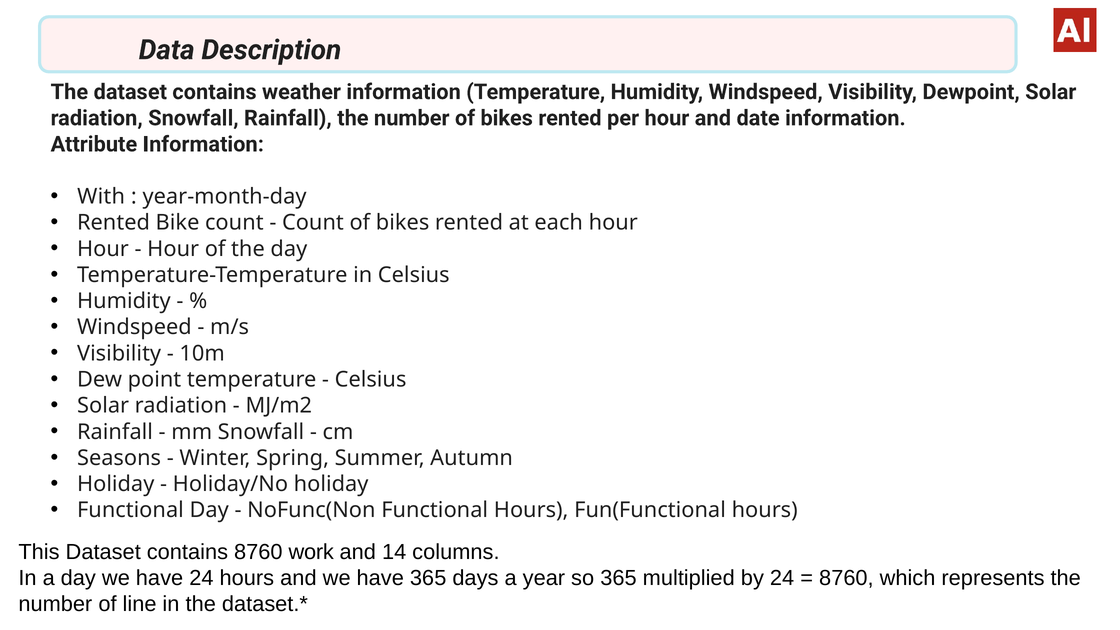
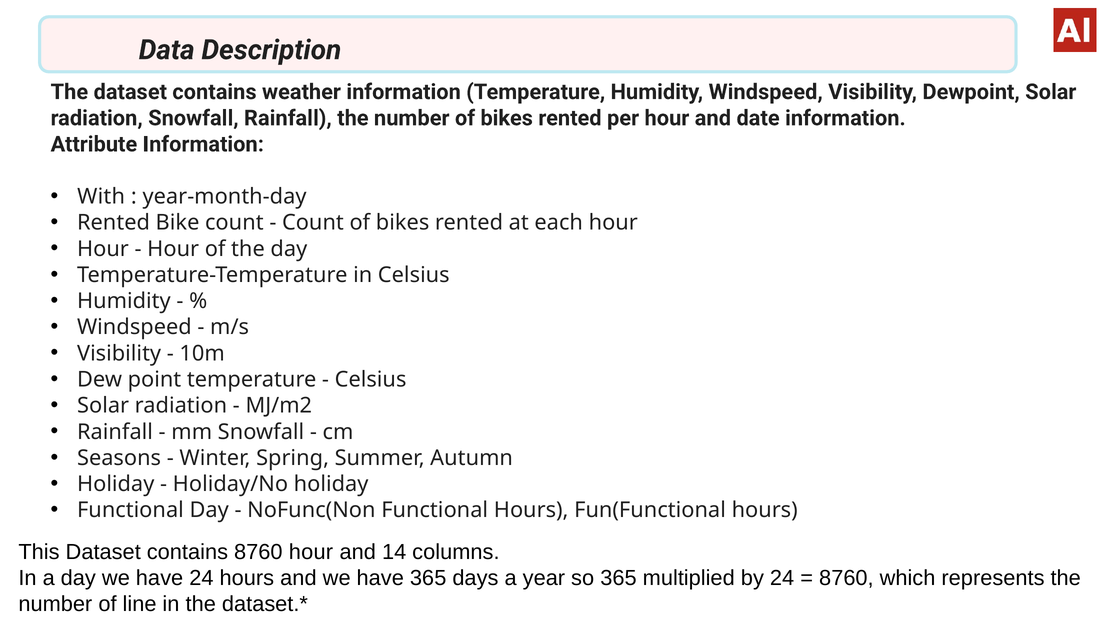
8760 work: work -> hour
